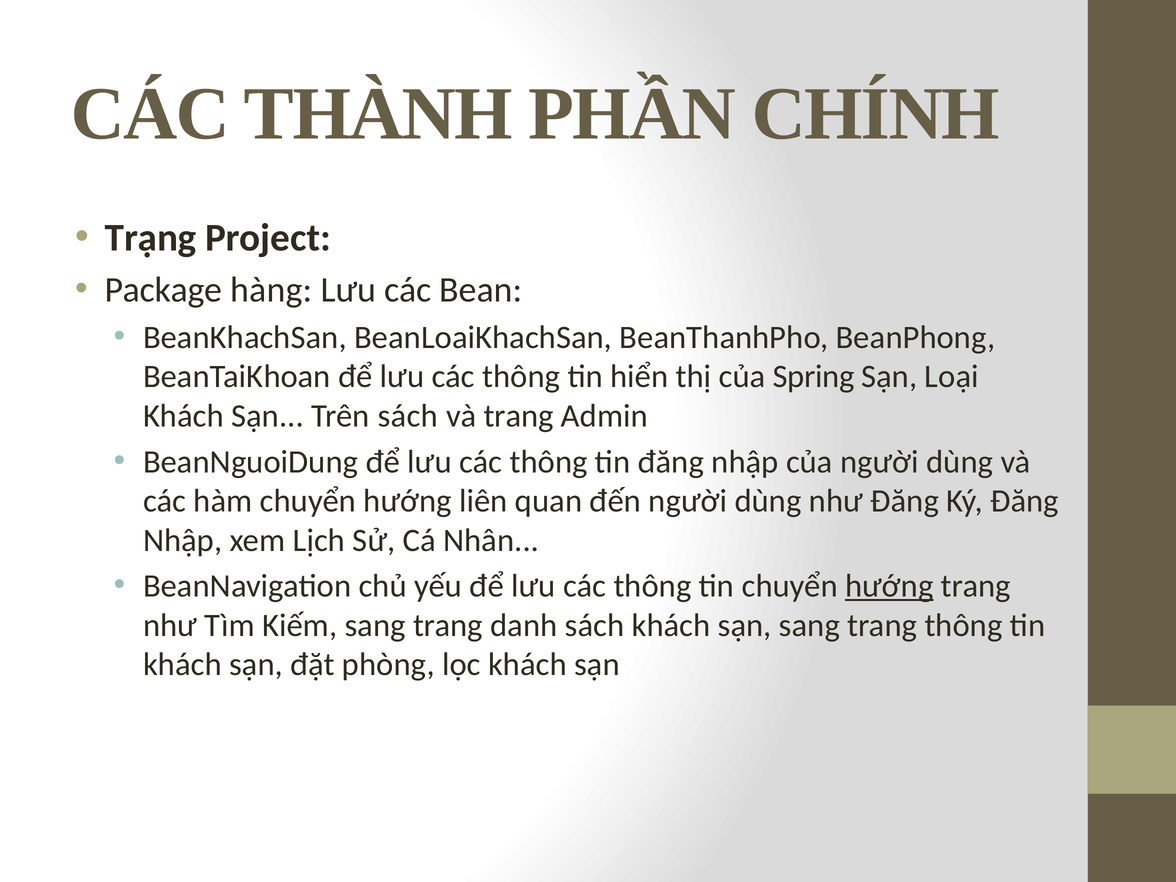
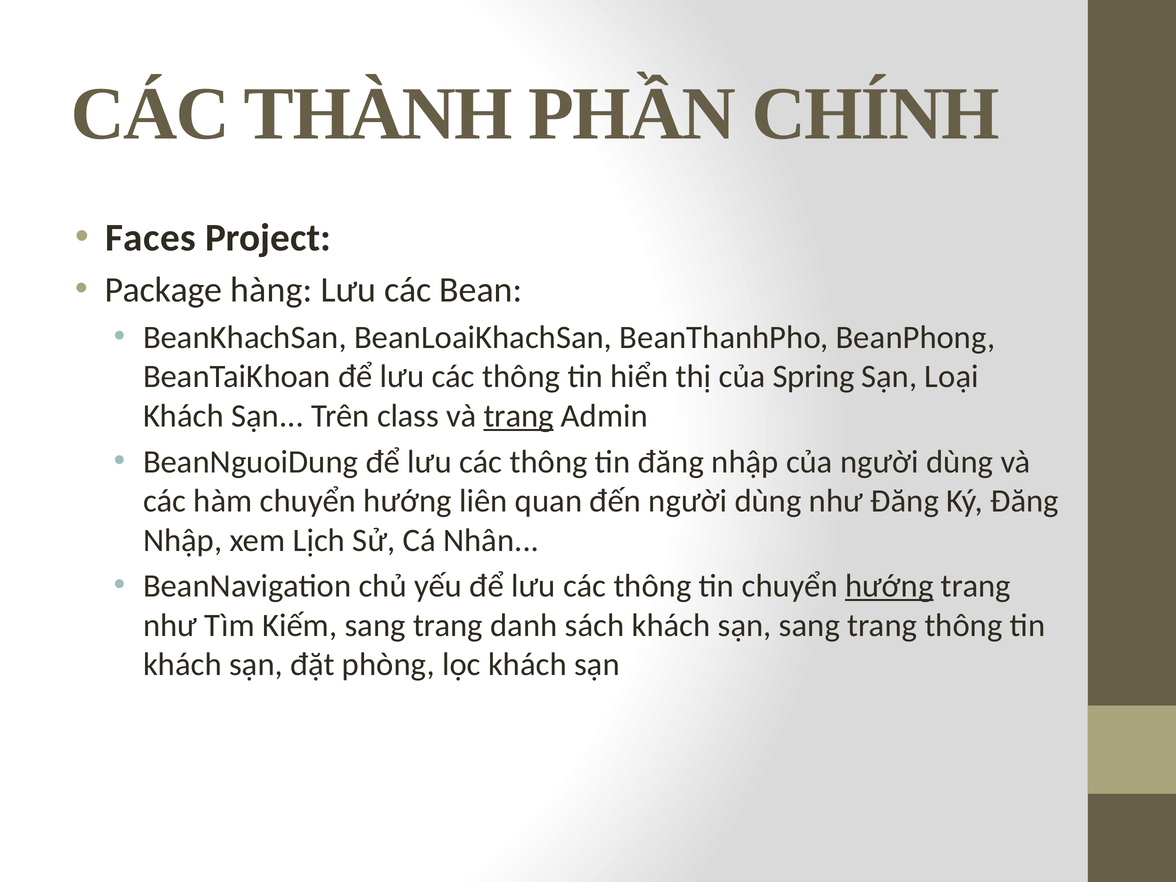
Trạng: Trạng -> Faces
Trên sách: sách -> class
trang at (519, 416) underline: none -> present
